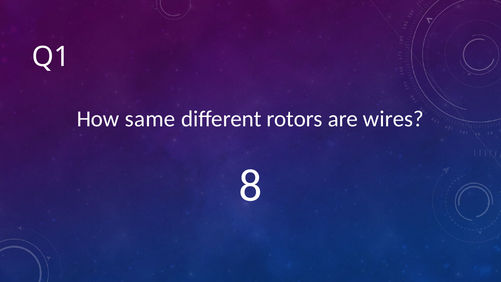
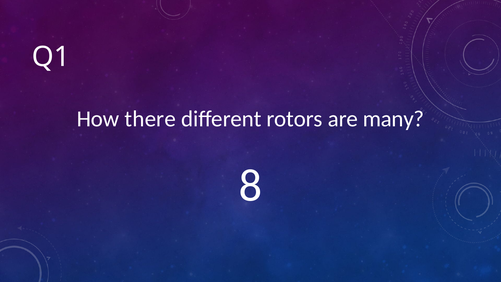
same: same -> there
wires: wires -> many
